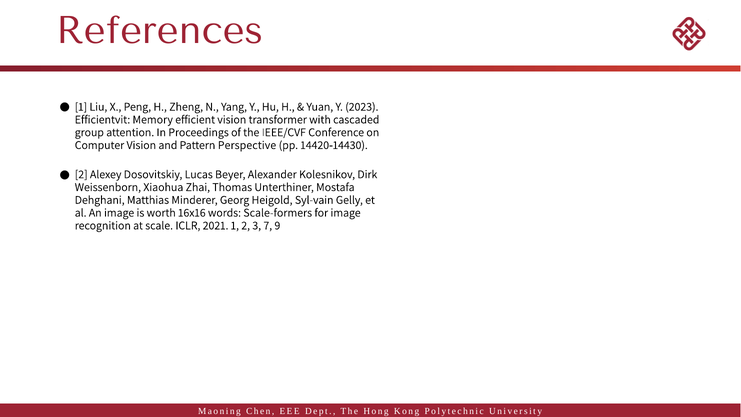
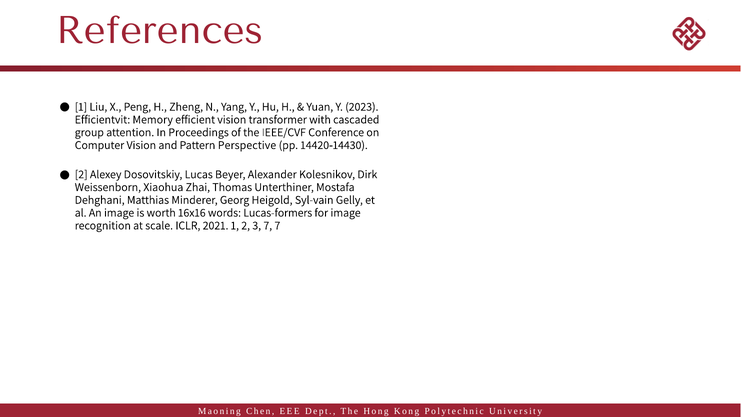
Scale-formers: Scale-formers -> Lucas-formers
7 9: 9 -> 7
